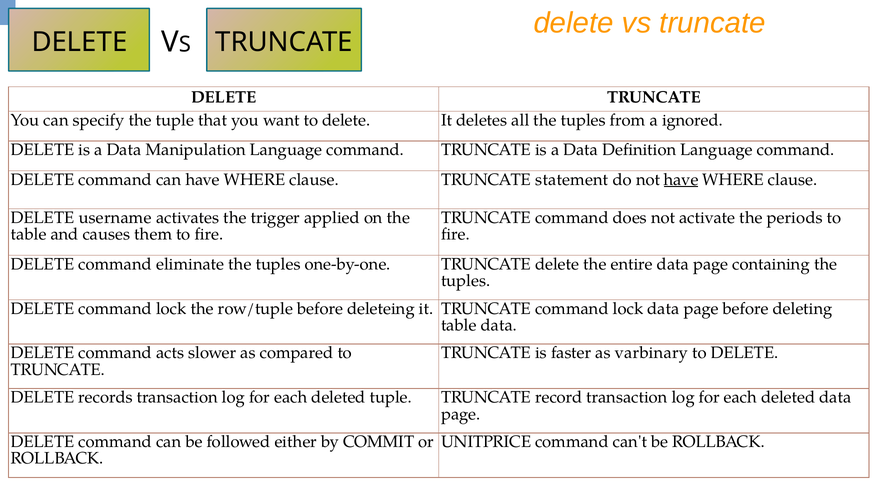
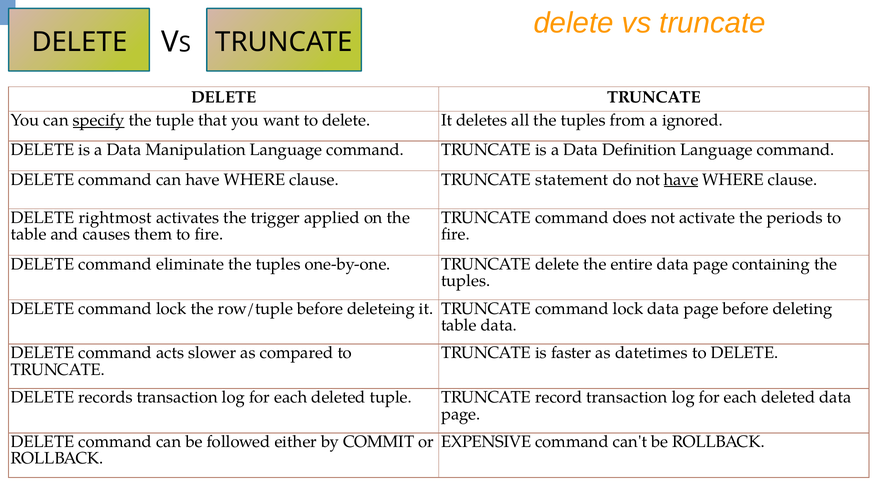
specify underline: none -> present
username: username -> rightmost
varbinary: varbinary -> datetimes
UNITPRICE: UNITPRICE -> EXPENSIVE
